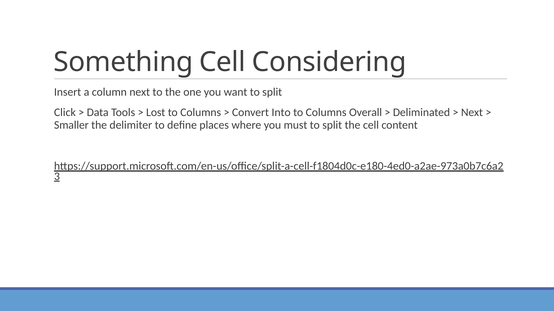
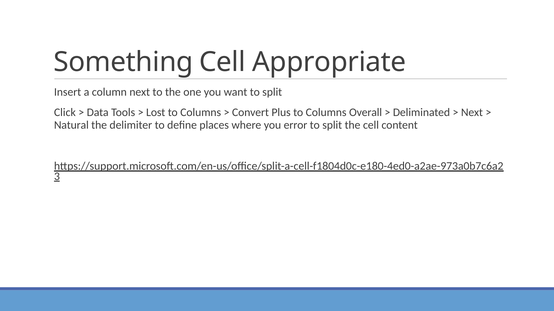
Considering: Considering -> Appropriate
Into: Into -> Plus
Smaller: Smaller -> Natural
must: must -> error
